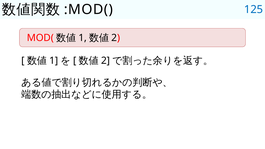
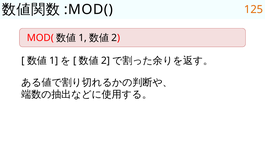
125 colour: blue -> orange
